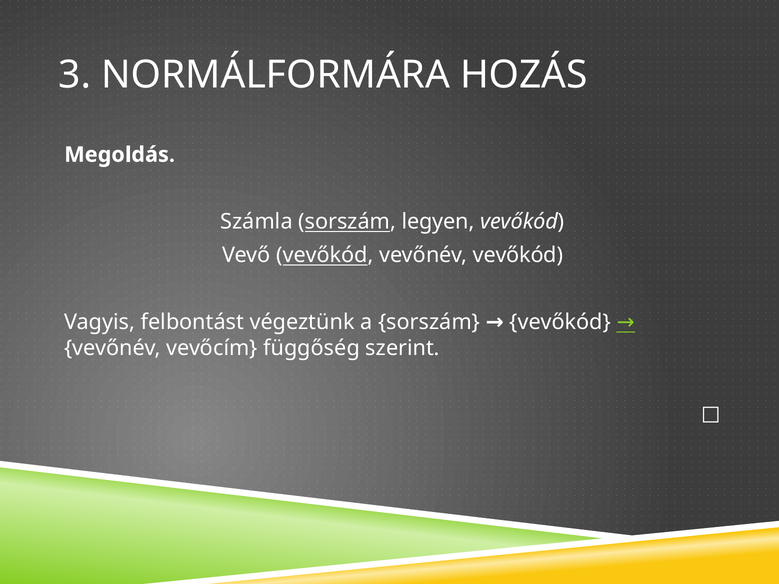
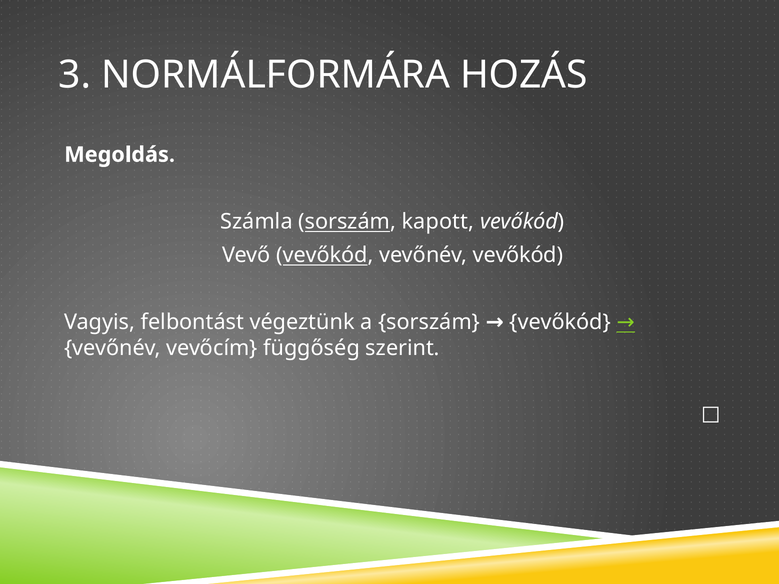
legyen: legyen -> kapott
